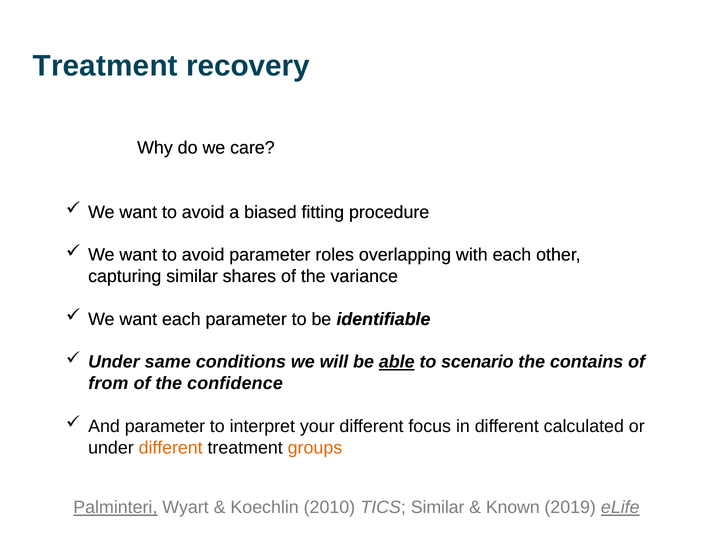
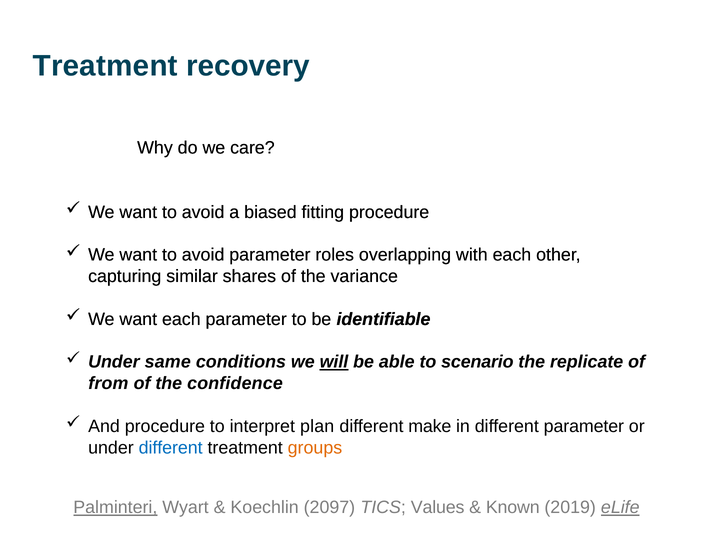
will underline: none -> present
able underline: present -> none
contains: contains -> replicate
And parameter: parameter -> procedure
your: your -> plan
focus: focus -> make
different calculated: calculated -> parameter
different at (171, 447) colour: orange -> blue
2010: 2010 -> 2097
TICS Similar: Similar -> Values
